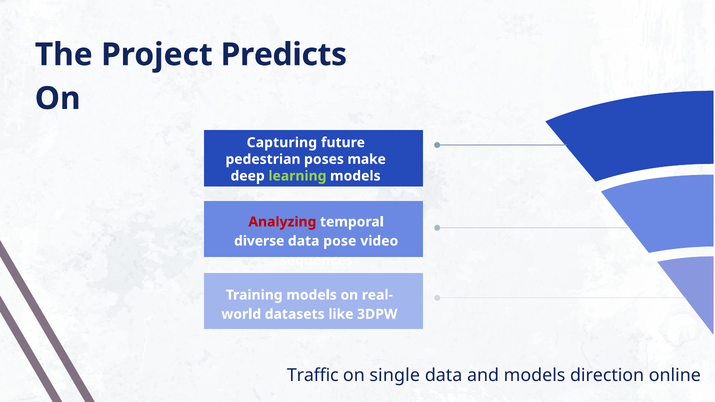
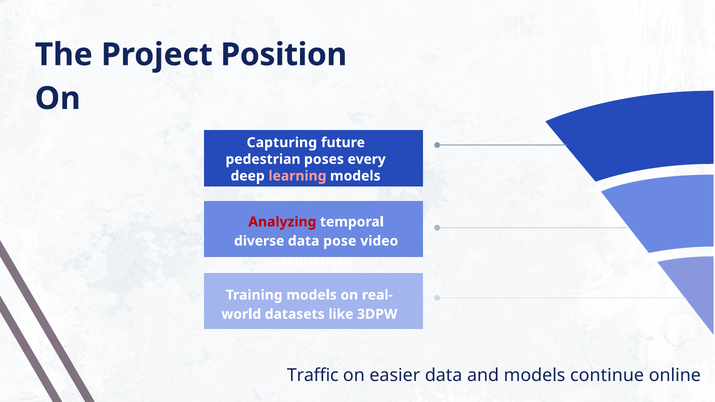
Predicts: Predicts -> Position
make: make -> every
learning colour: light green -> pink
single: single -> easier
direction: direction -> continue
